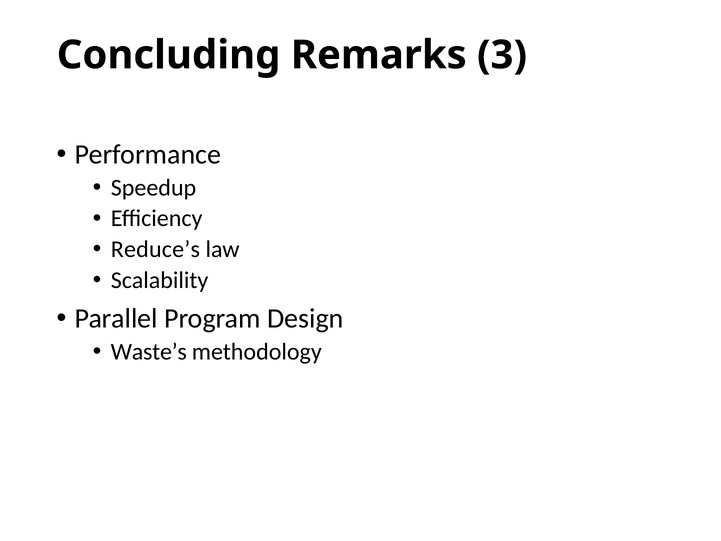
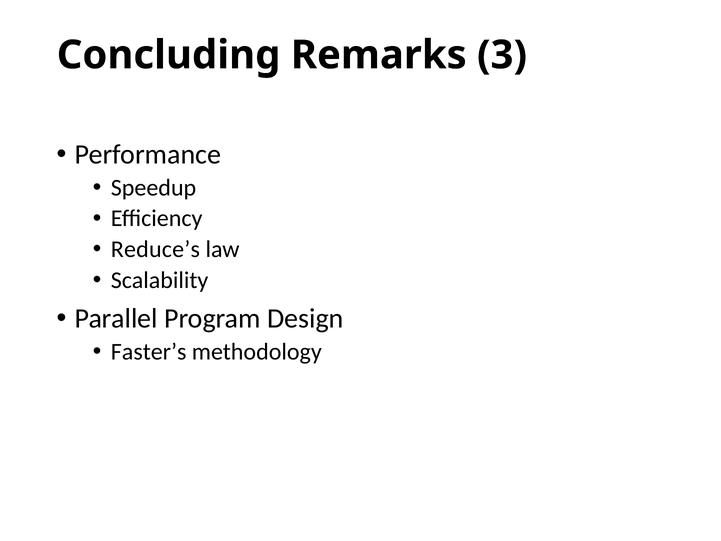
Waste’s: Waste’s -> Faster’s
